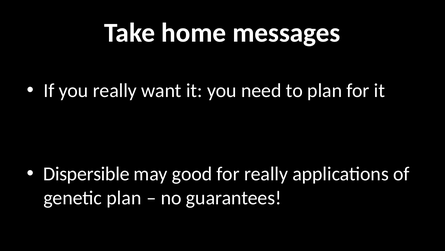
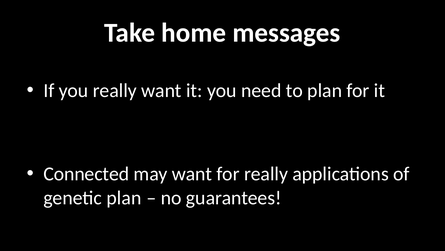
Dispersible: Dispersible -> Connected
may good: good -> want
